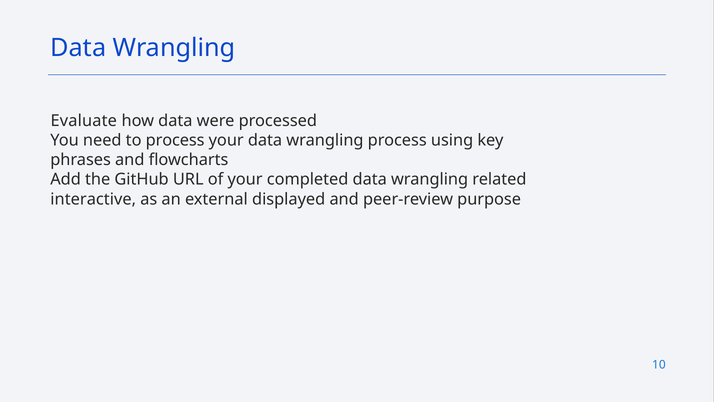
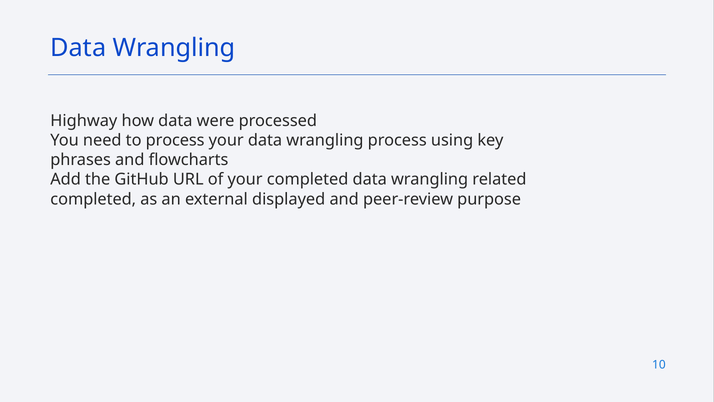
Evaluate: Evaluate -> Highway
interactive at (93, 199): interactive -> completed
